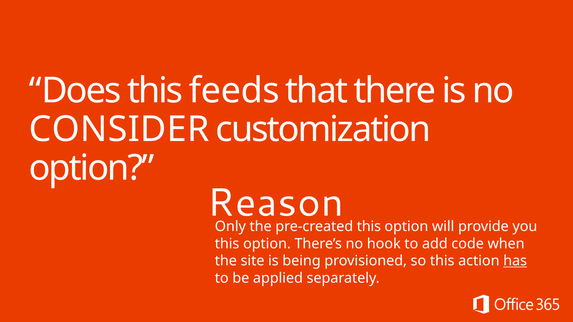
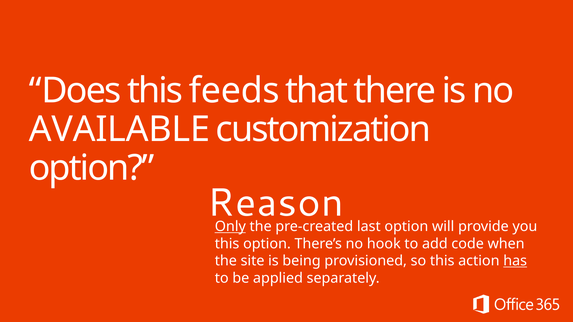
CONSIDER: CONSIDER -> AVAILABLE
Only underline: none -> present
pre-created this: this -> last
